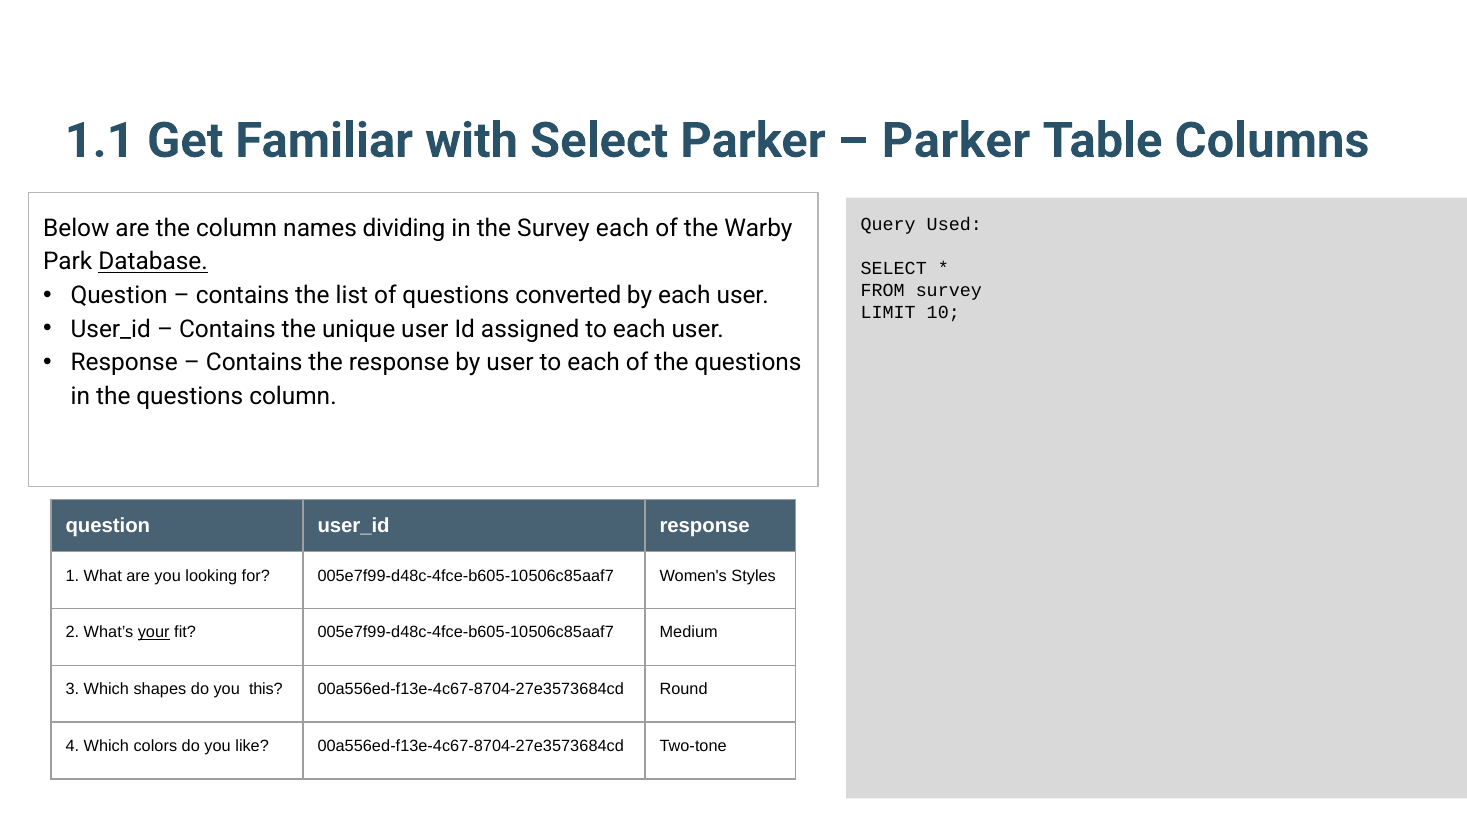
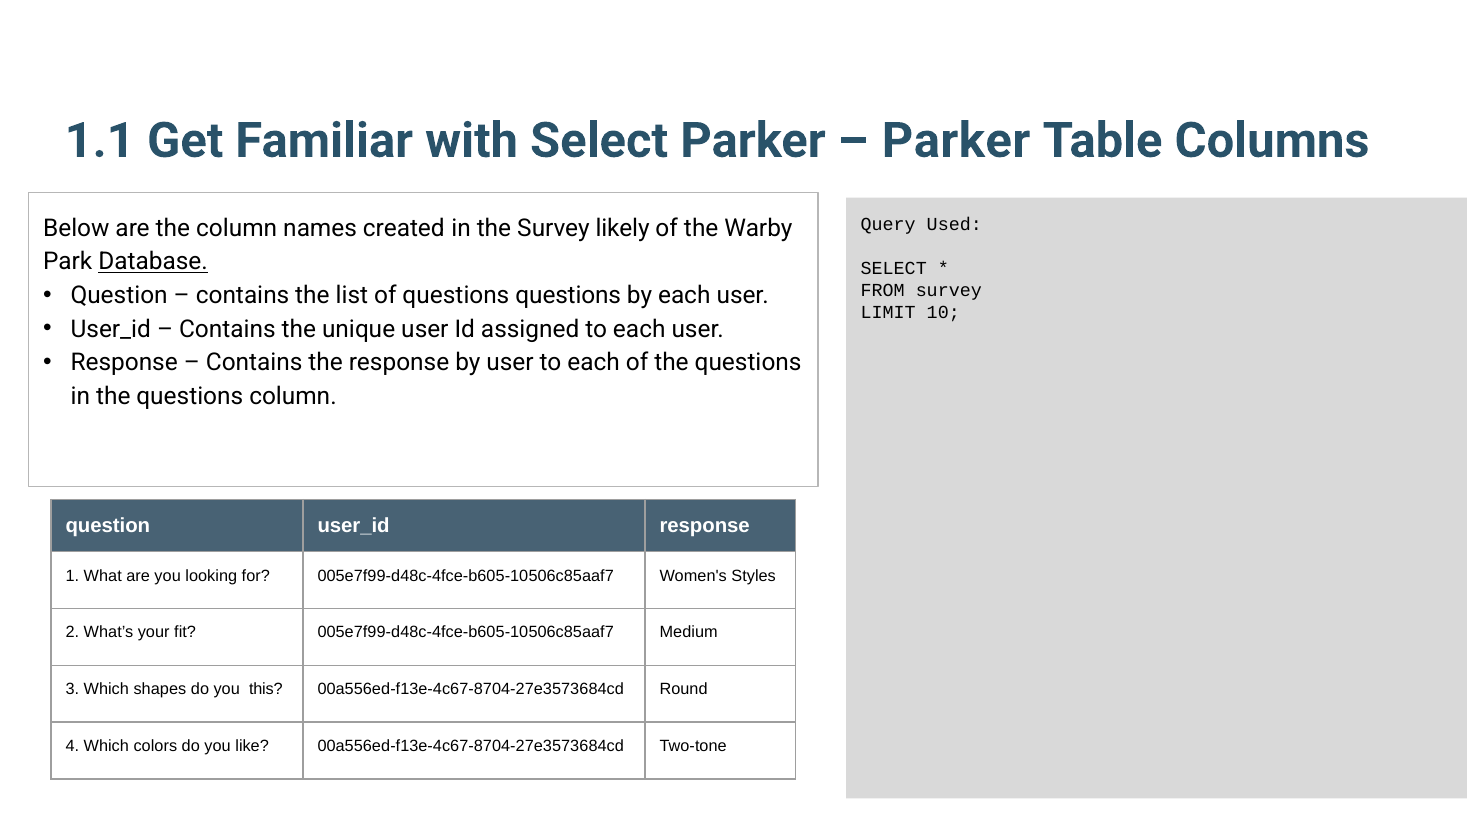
dividing: dividing -> created
Survey each: each -> likely
questions converted: converted -> questions
your underline: present -> none
